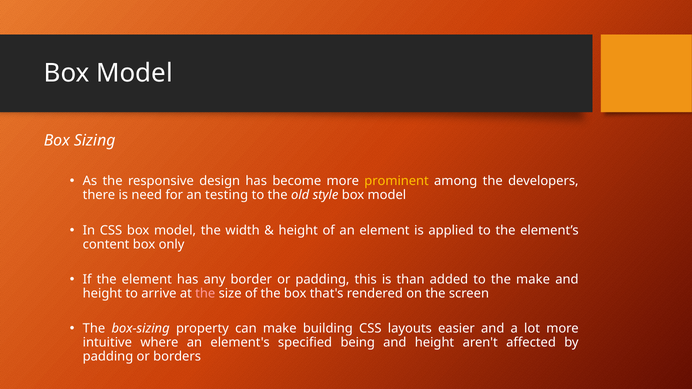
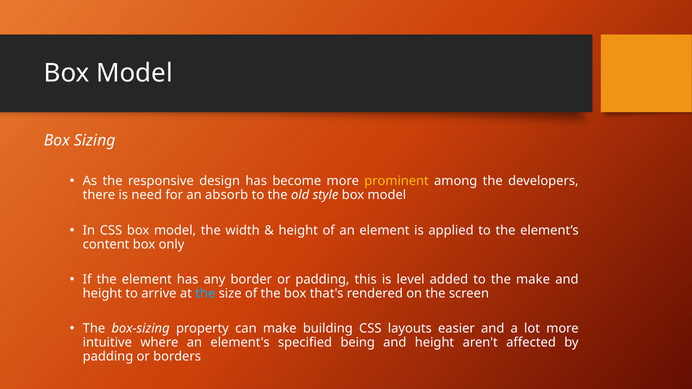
testing: testing -> absorb
than: than -> level
the at (205, 294) colour: pink -> light blue
